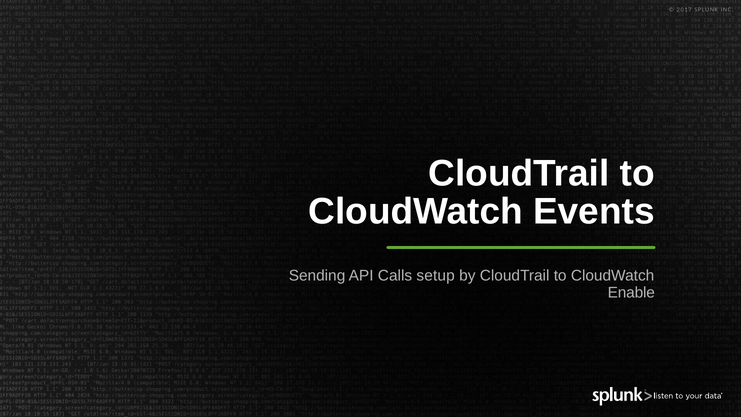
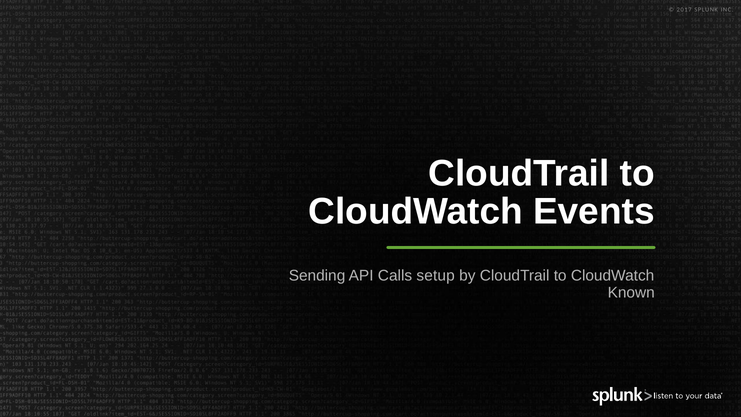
Enable: Enable -> Known
